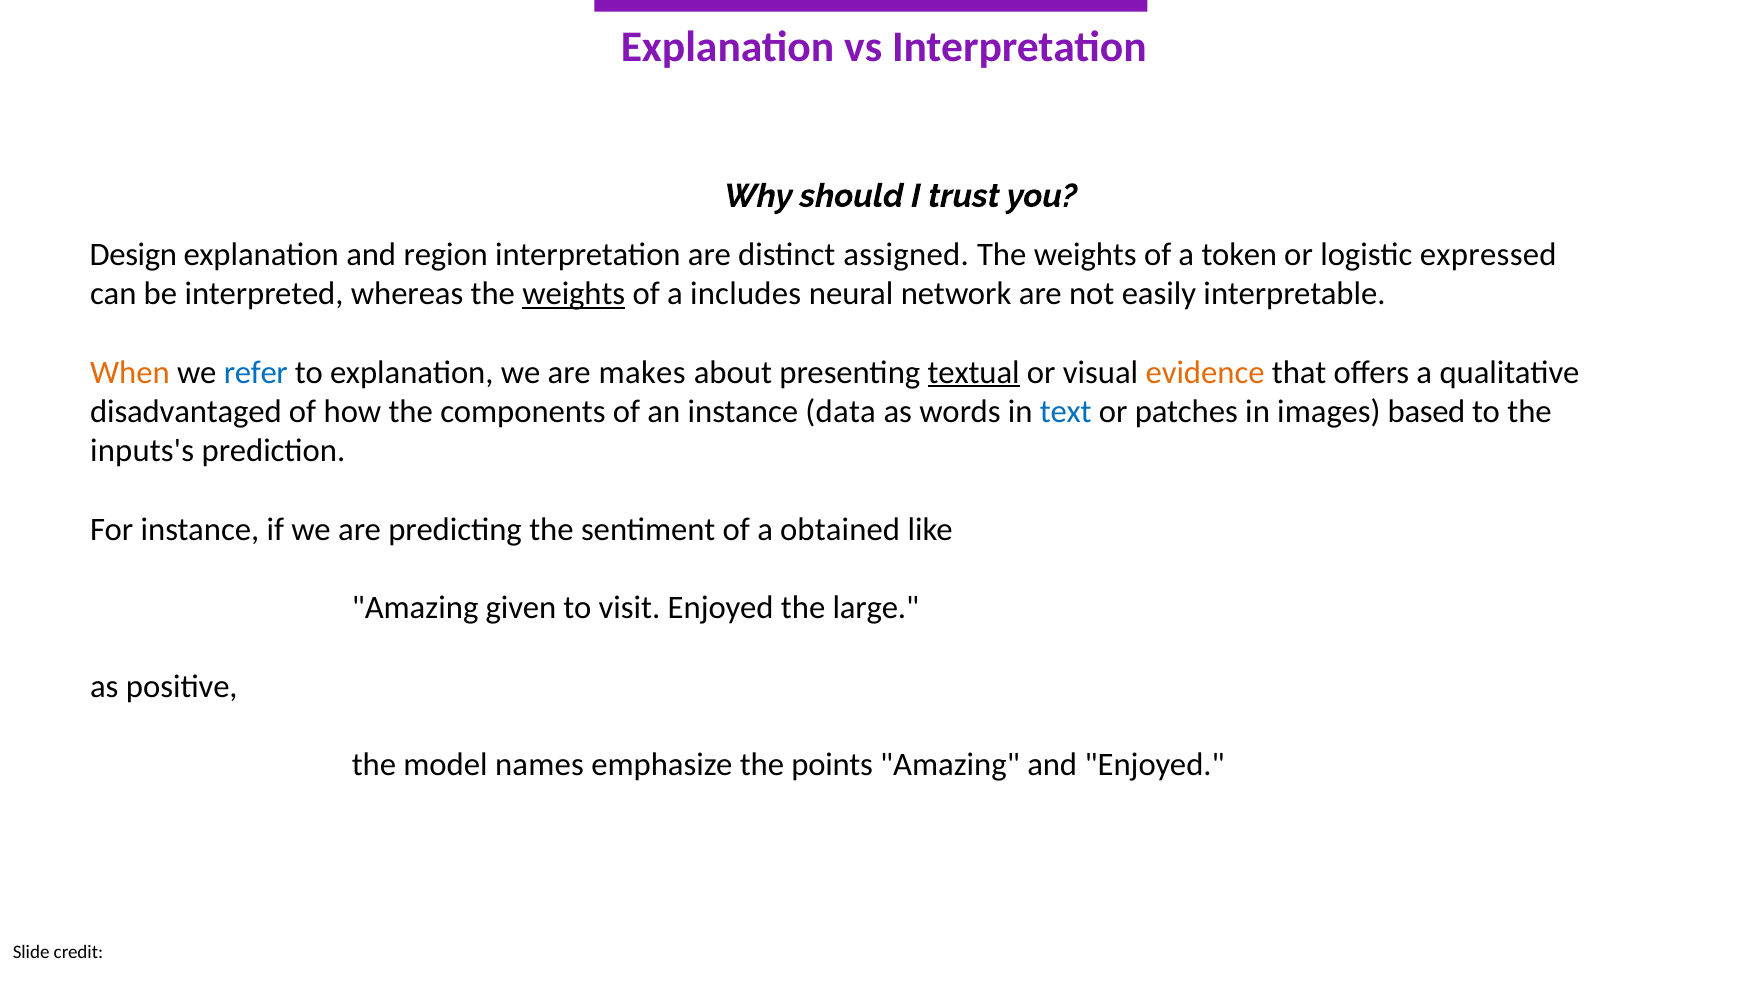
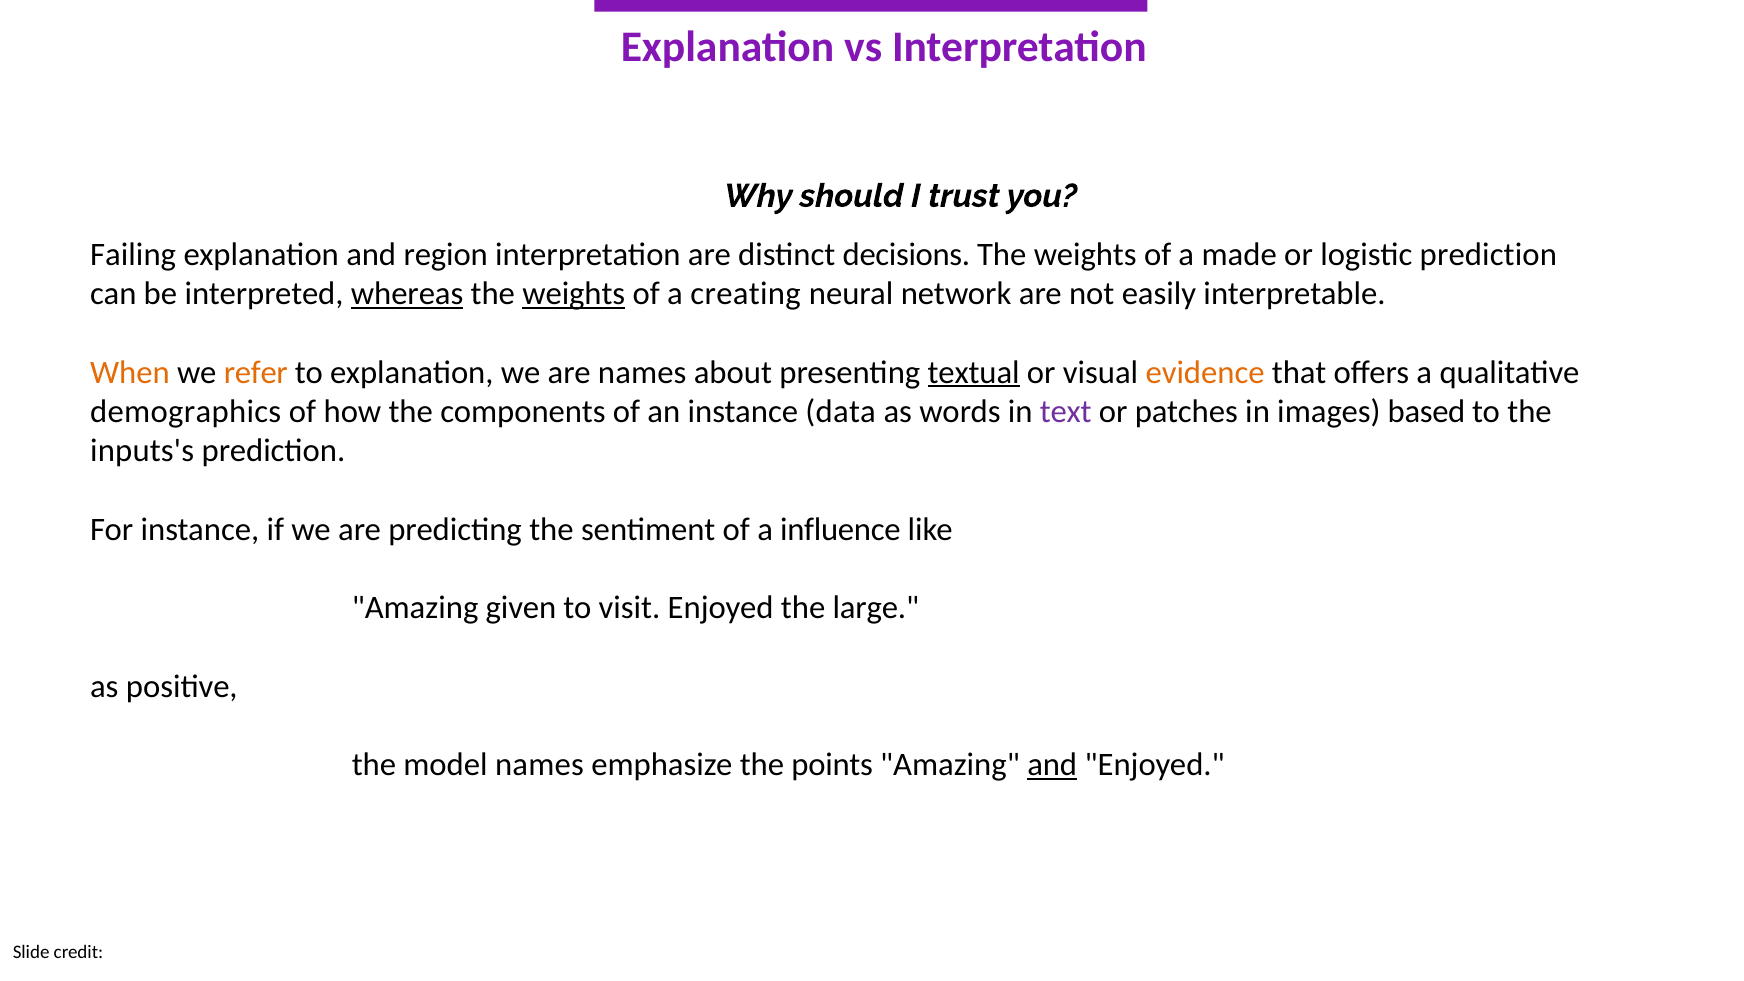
Design: Design -> Failing
assigned: assigned -> decisions
token: token -> made
logistic expressed: expressed -> prediction
whereas underline: none -> present
includes: includes -> creating
refer colour: blue -> orange
are makes: makes -> names
disadvantaged: disadvantaged -> demographics
text colour: blue -> purple
obtained: obtained -> influence
and at (1052, 765) underline: none -> present
